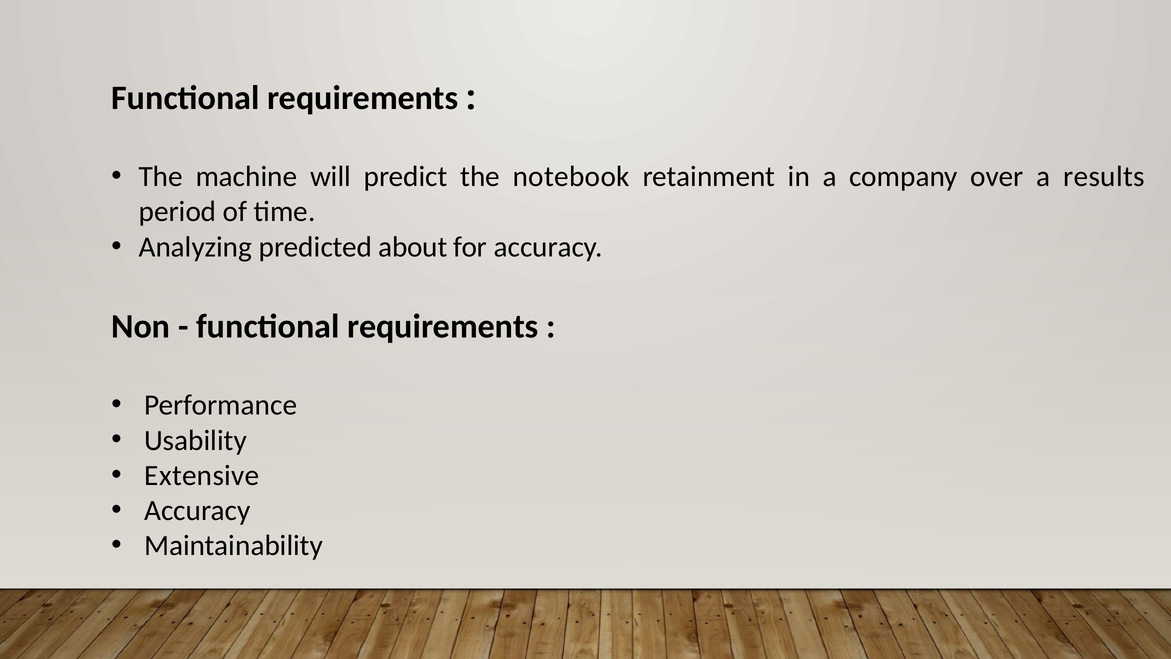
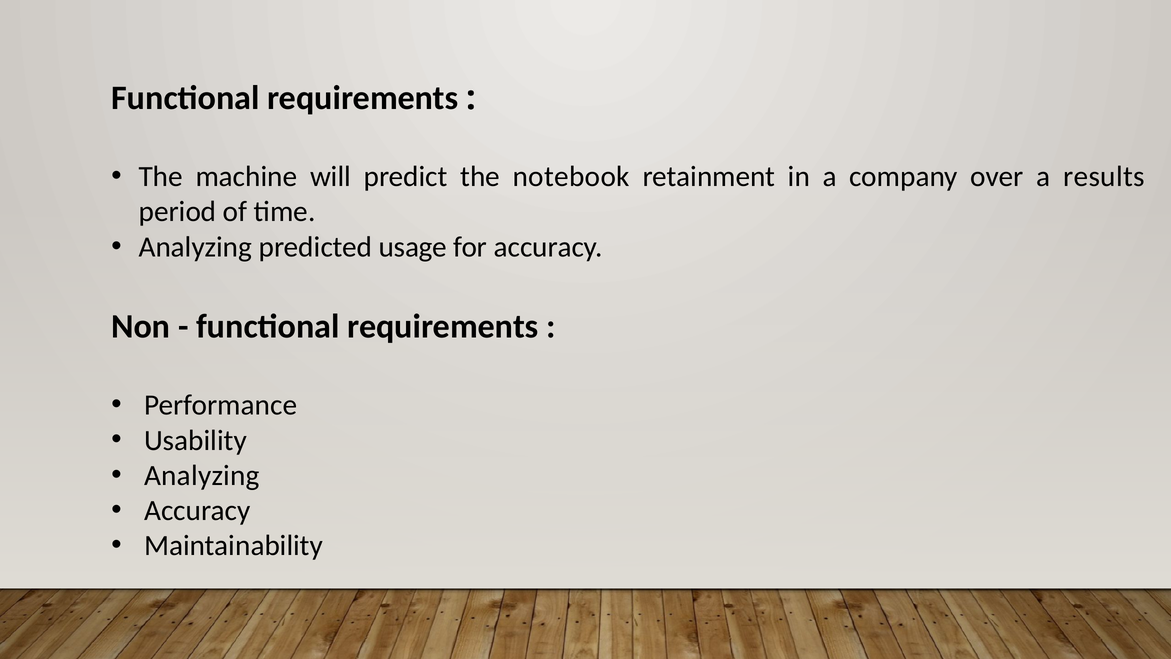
about: about -> usage
Extensive at (202, 475): Extensive -> Analyzing
